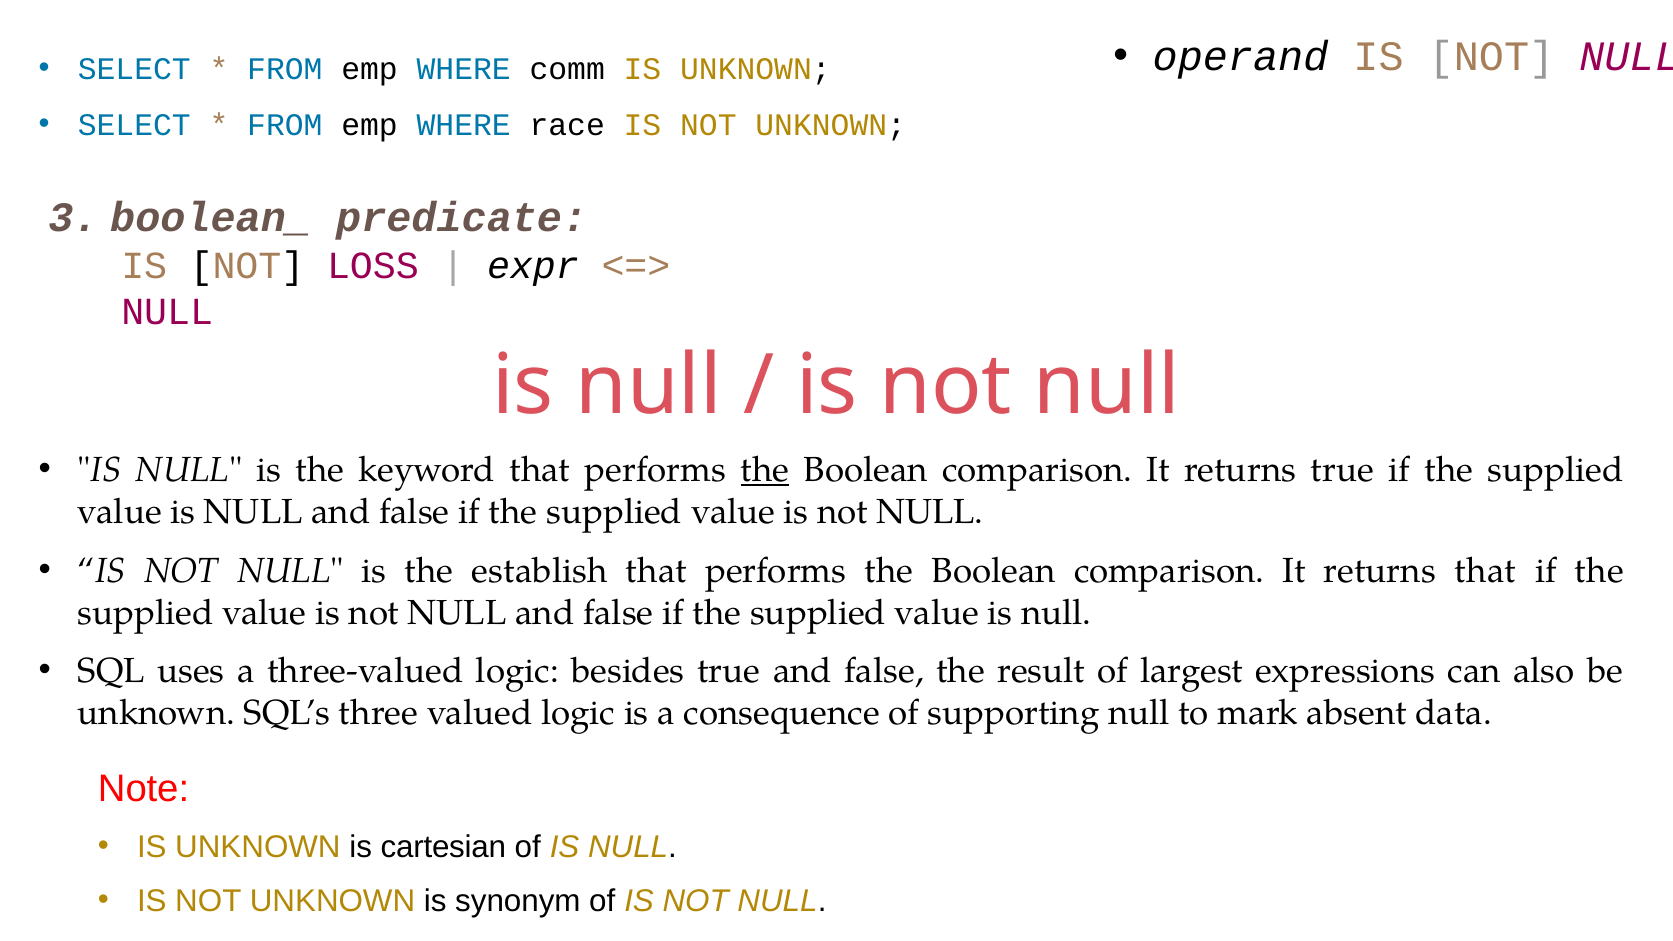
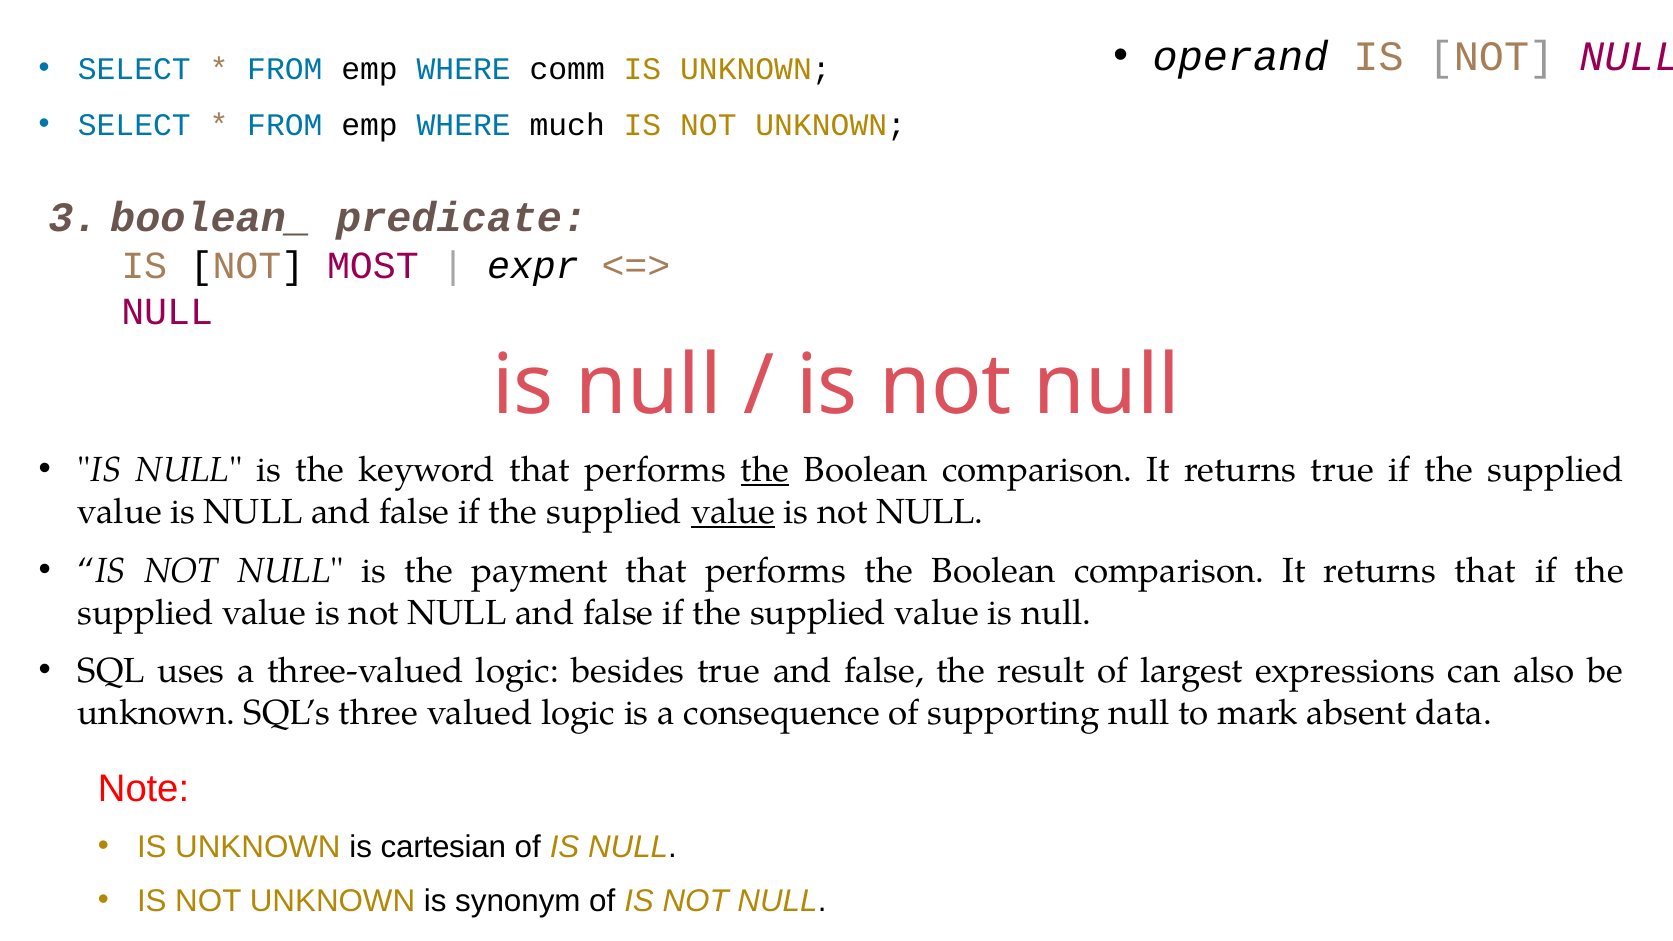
race: race -> much
LOSS: LOSS -> MOST
value at (733, 512) underline: none -> present
establish: establish -> payment
